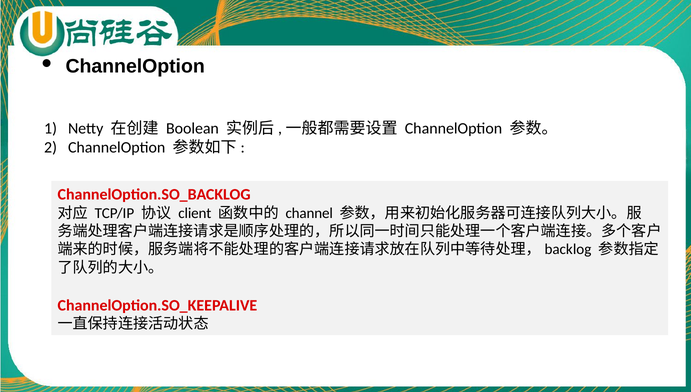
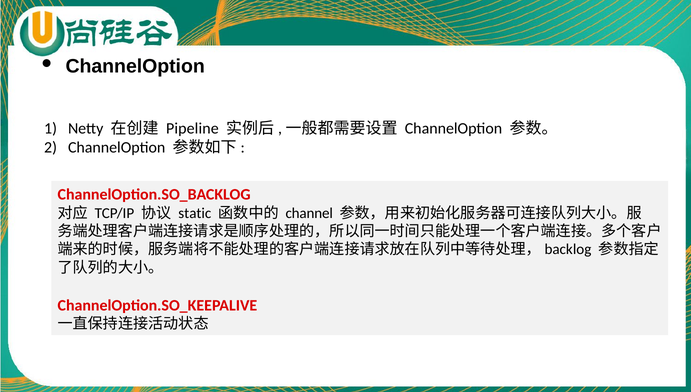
Boolean: Boolean -> Pipeline
client: client -> static
